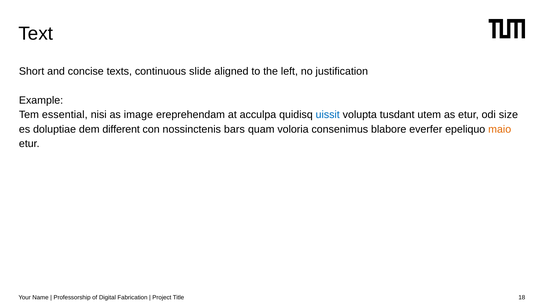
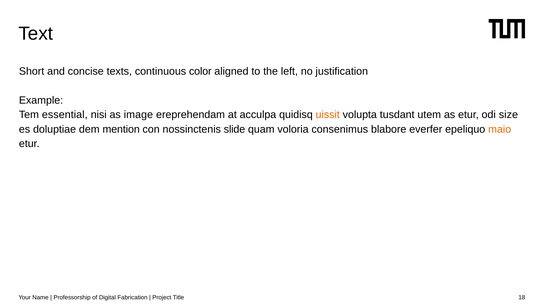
slide: slide -> color
uissit colour: blue -> orange
different: different -> mention
bars: bars -> slide
